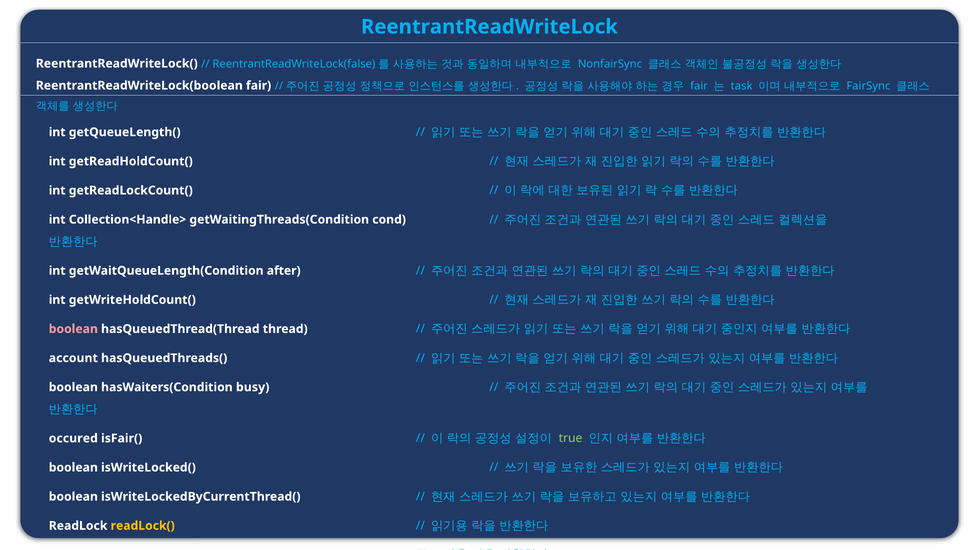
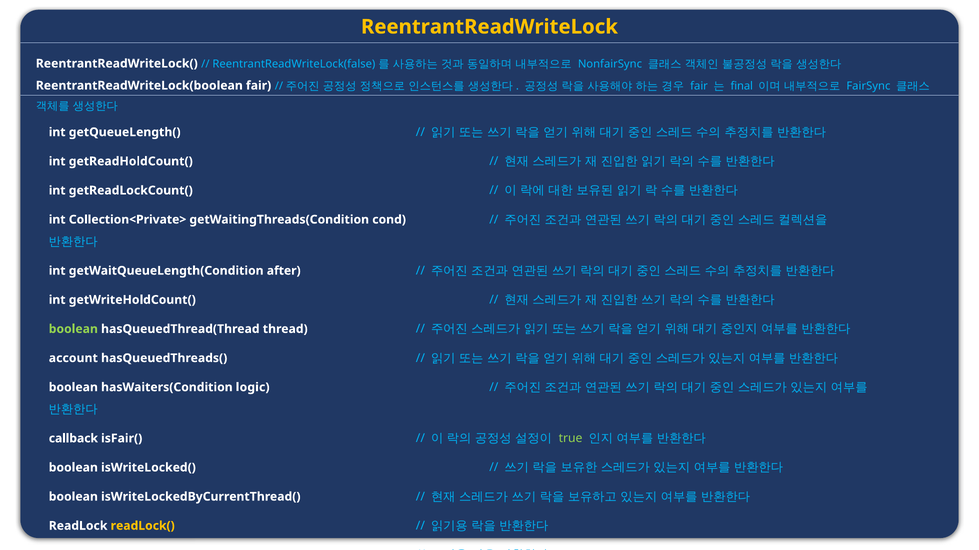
ReentrantReadWriteLock colour: light blue -> yellow
task: task -> final
Collection<Handle>: Collection<Handle> -> Collection<Private>
boolean at (73, 329) colour: pink -> light green
busy: busy -> logic
occured: occured -> callback
